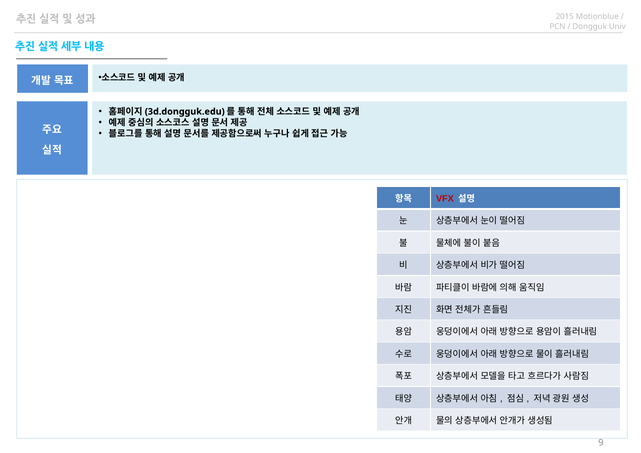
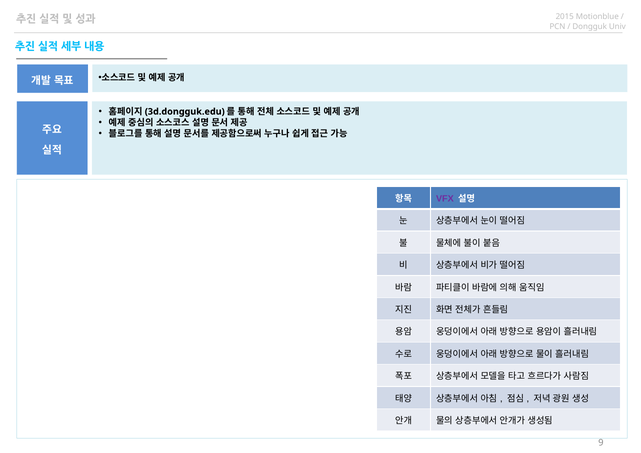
VFX colour: red -> purple
